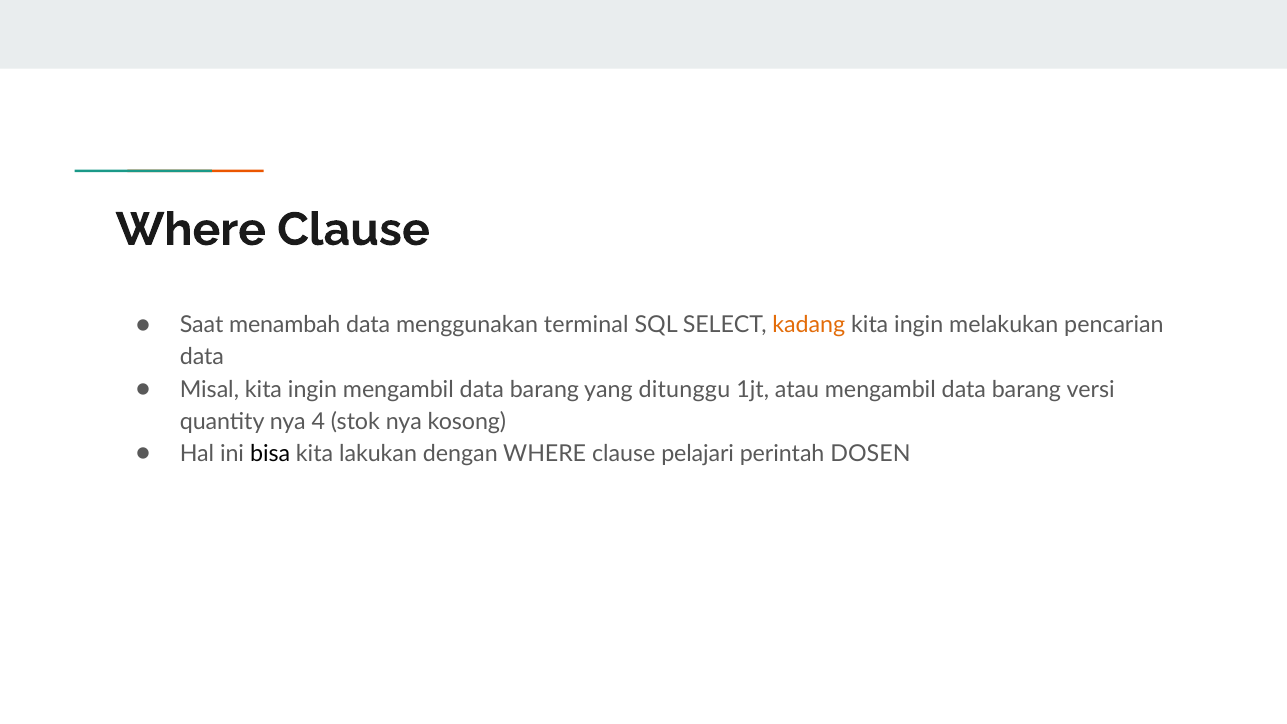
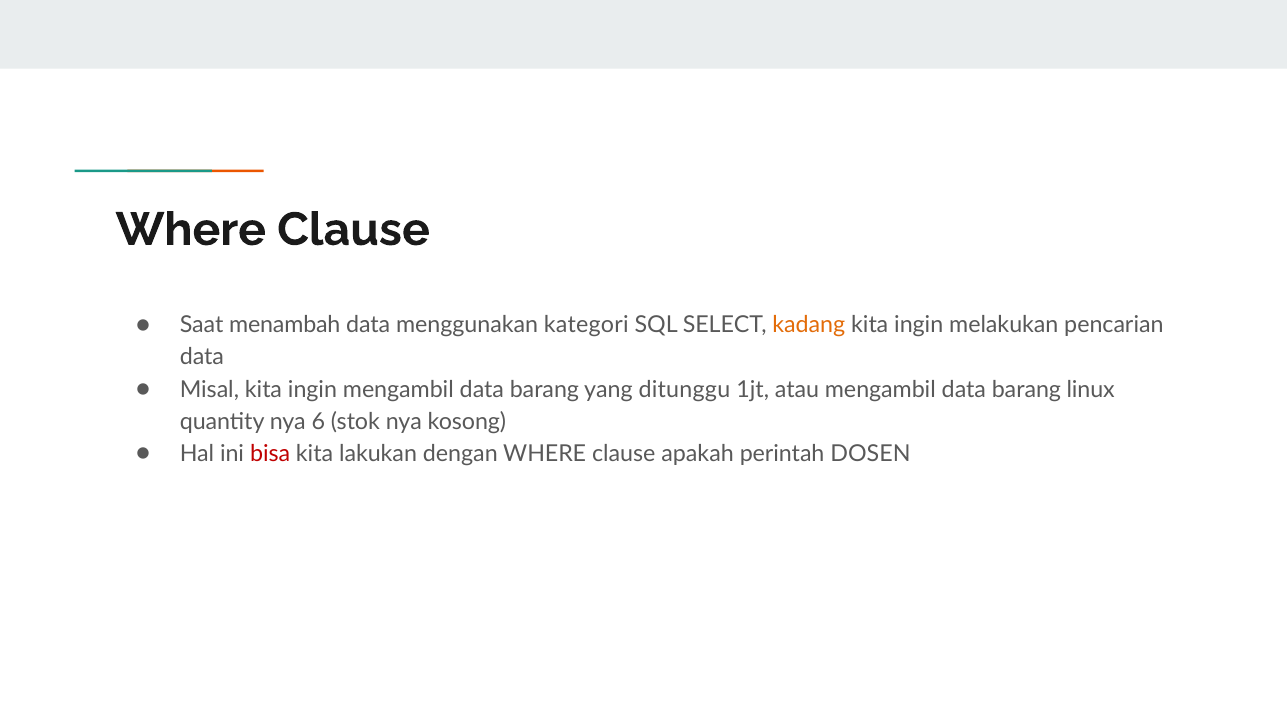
terminal: terminal -> kategori
versi: versi -> linux
4: 4 -> 6
bisa colour: black -> red
pelajari: pelajari -> apakah
